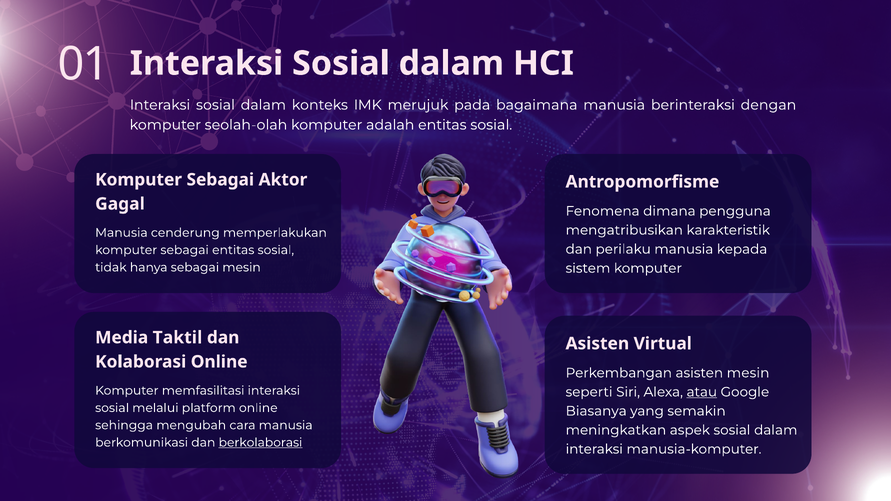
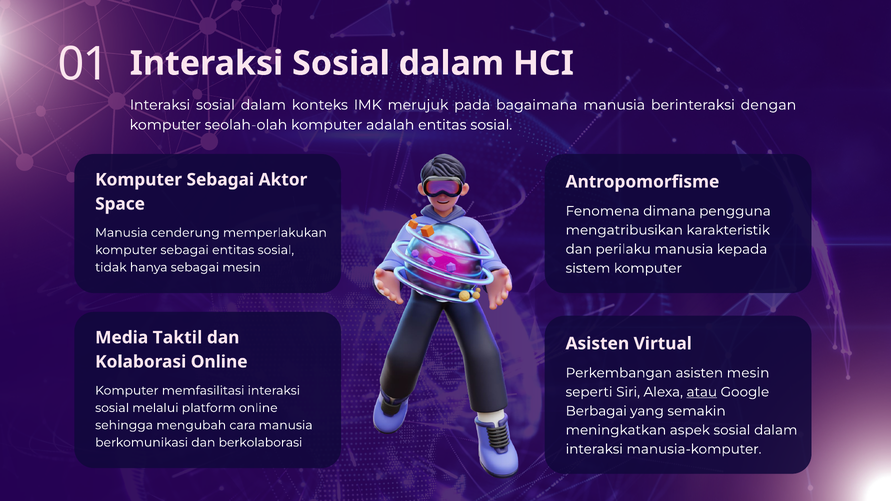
Gagal: Gagal -> Space
Biasanya: Biasanya -> Berbagai
berkolaborasi underline: present -> none
